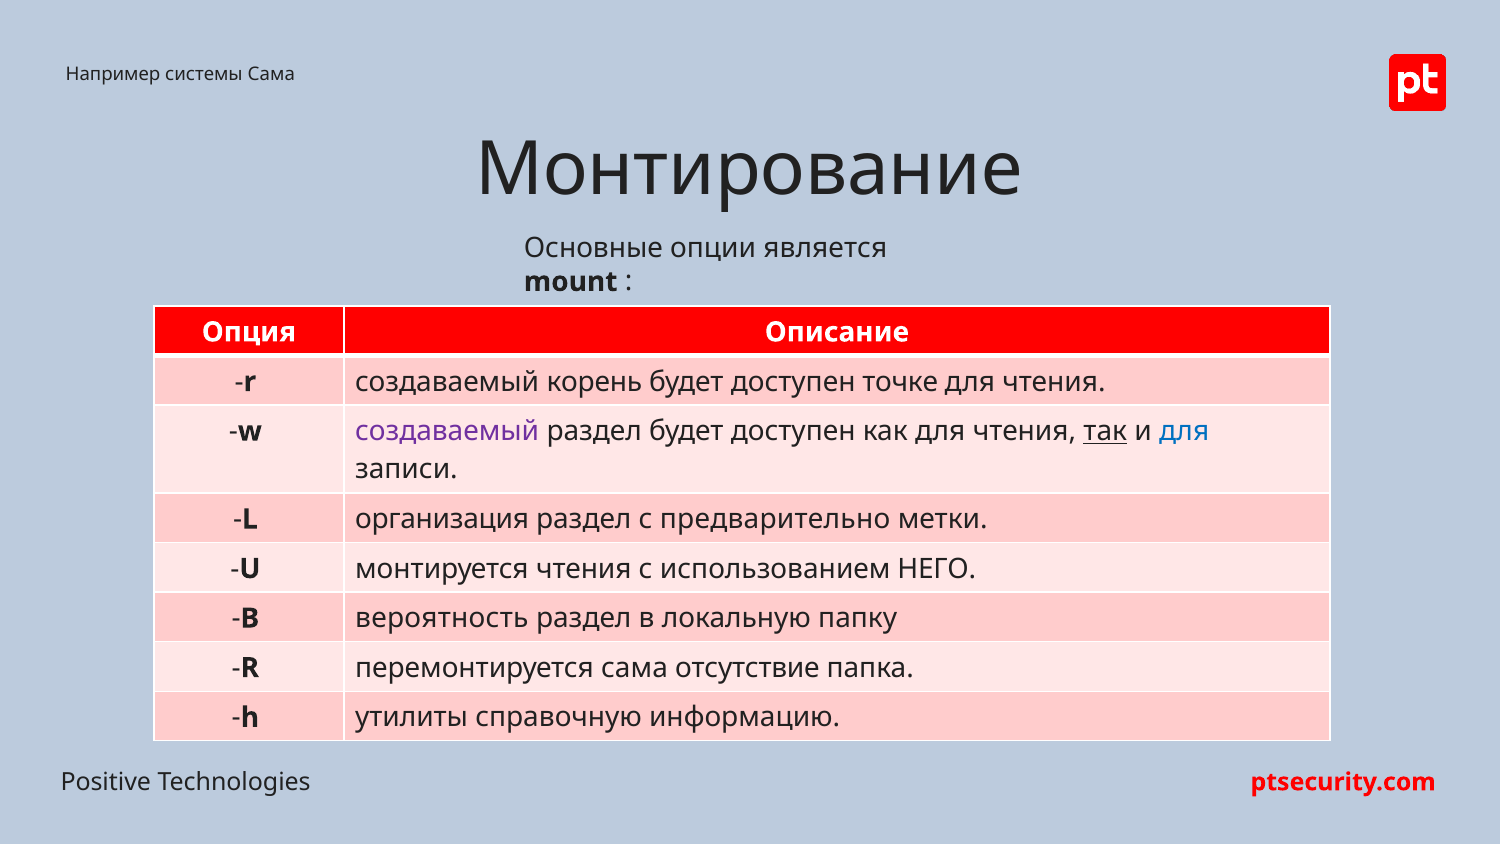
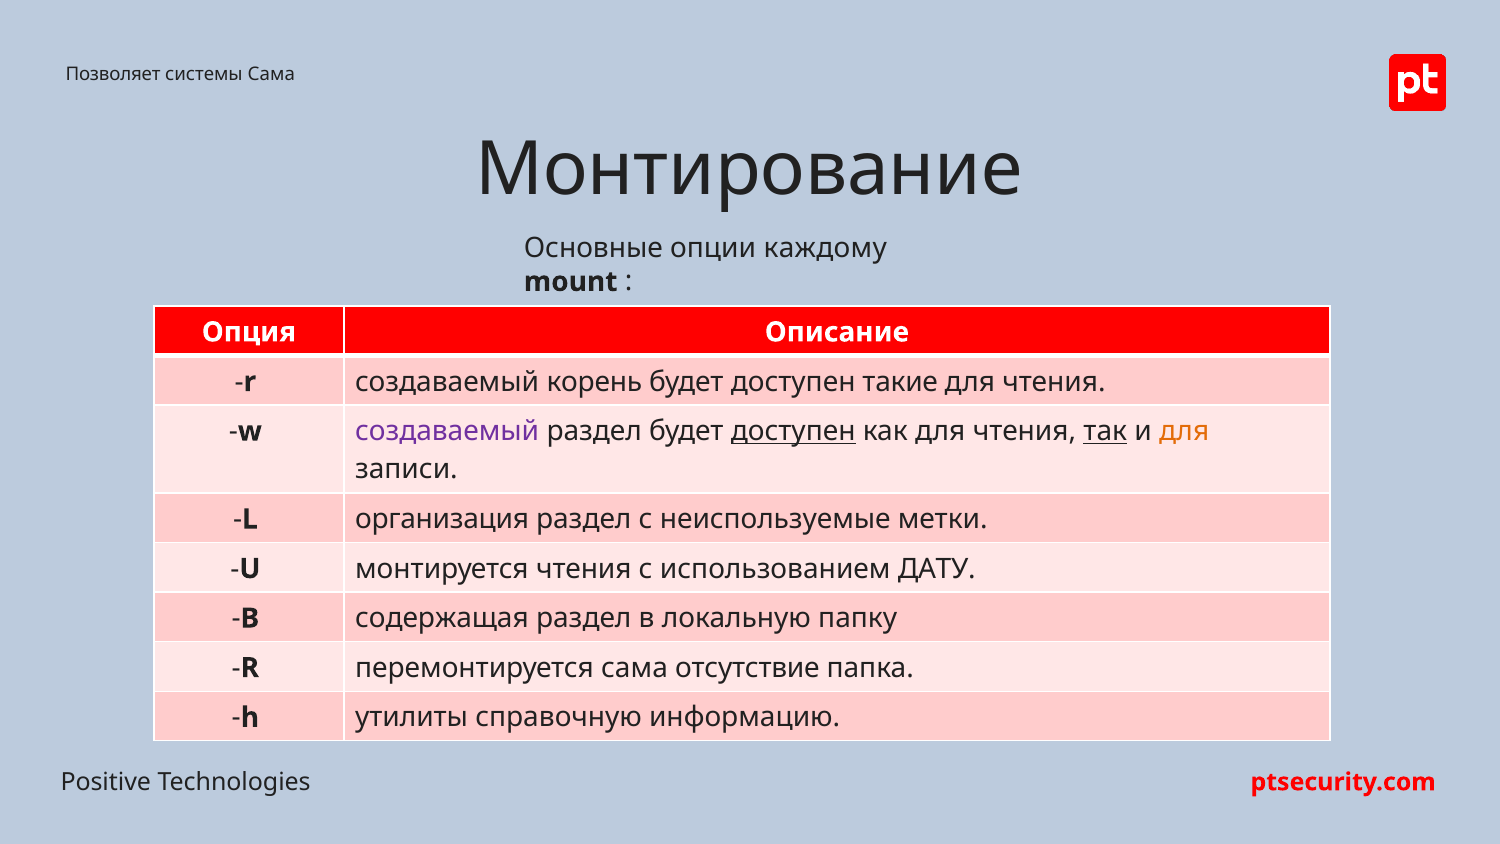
Например: Например -> Позволяет
является: является -> каждому
точке: точке -> такие
доступен at (793, 431) underline: none -> present
для at (1184, 431) colour: blue -> orange
предварительно: предварительно -> неиспользуемые
НЕГО: НЕГО -> ДАТУ
вероятность: вероятность -> содержащая
